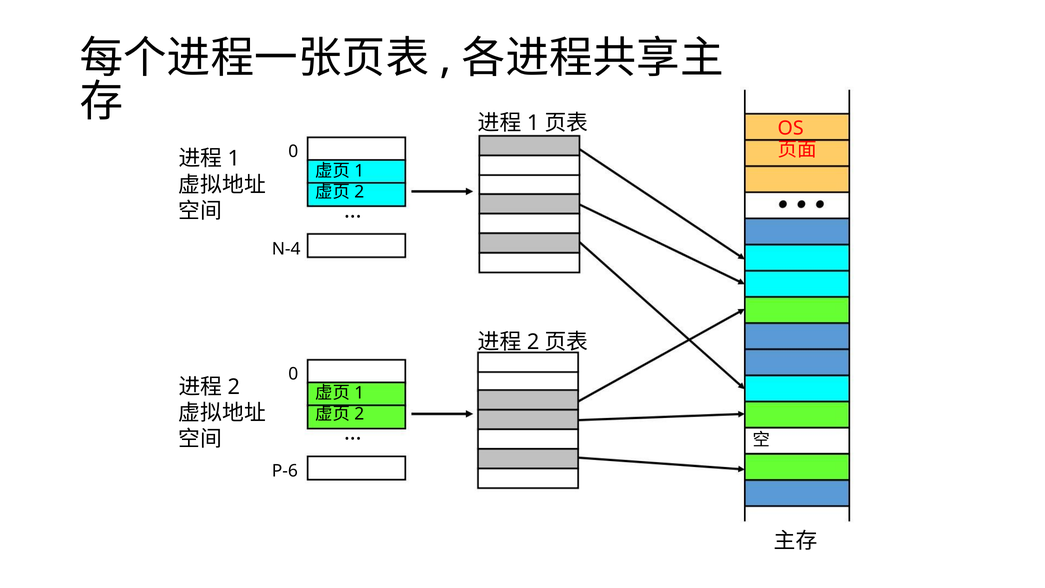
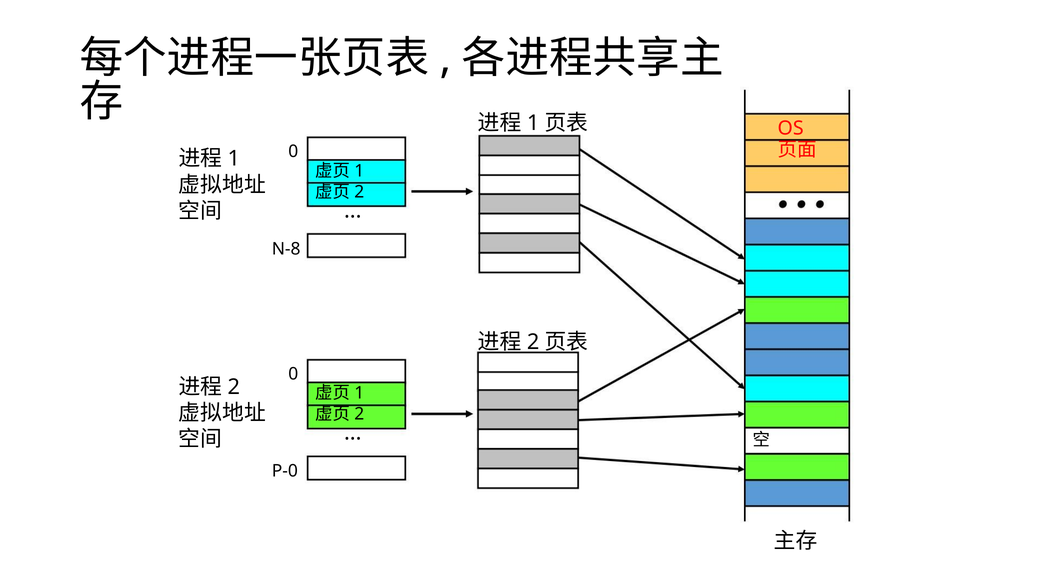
N-4: N-4 -> N-8
P-6: P-6 -> P-0
